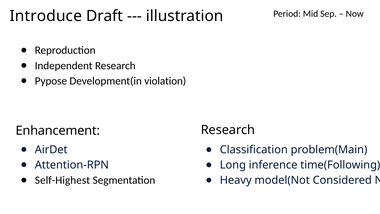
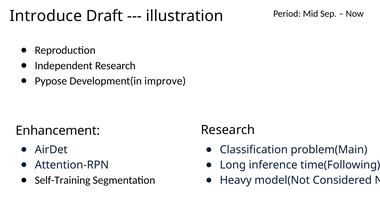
violation: violation -> improve
Self-Highest: Self-Highest -> Self-Training
